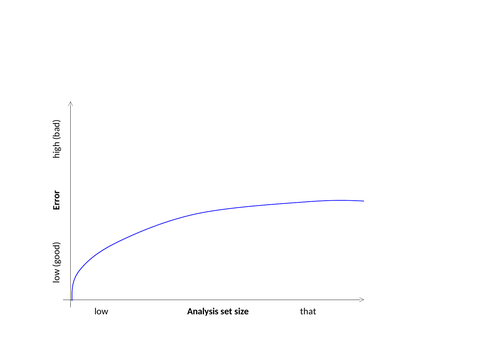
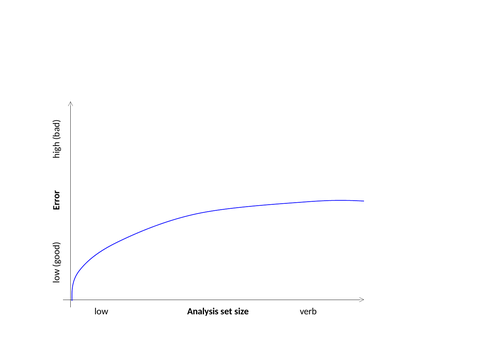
that: that -> verb
